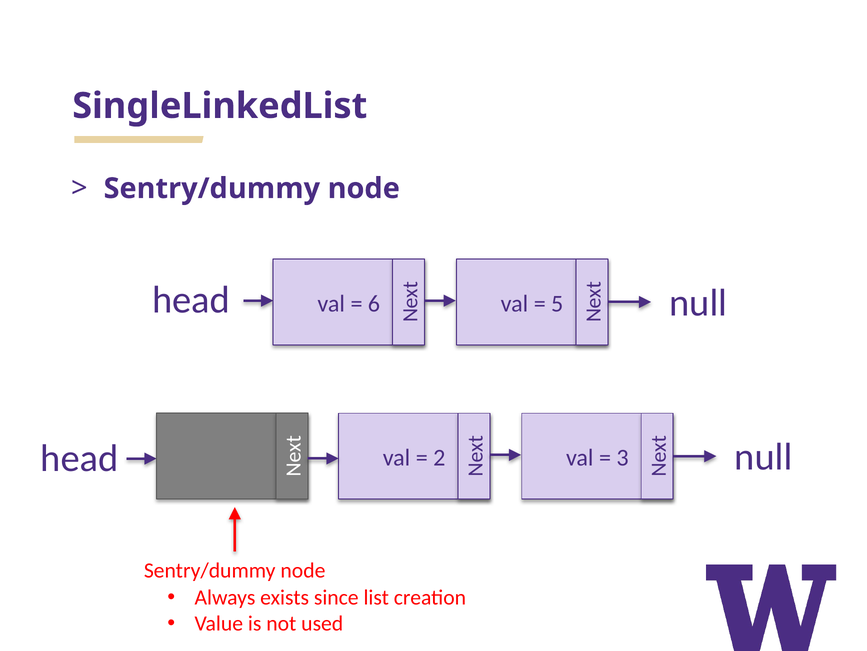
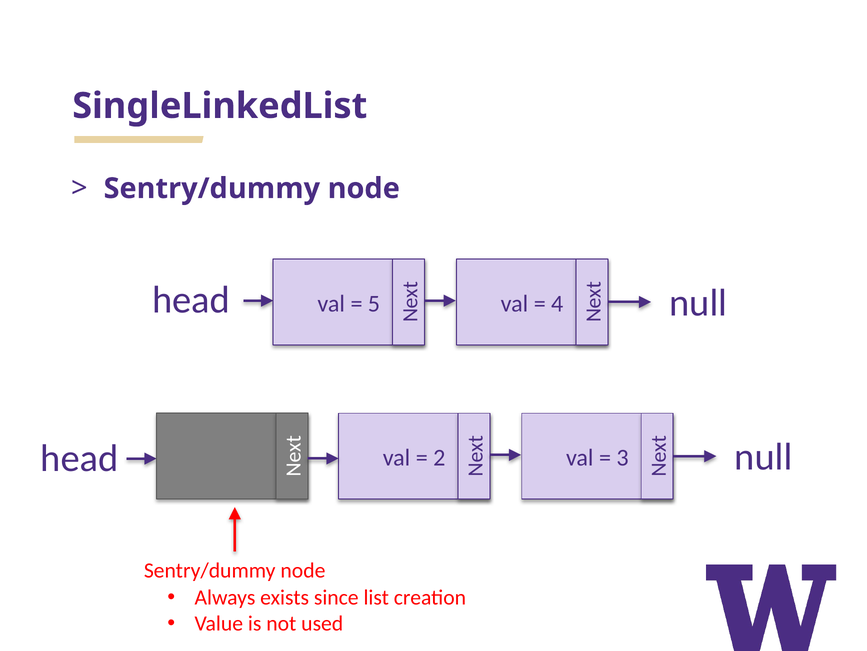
5: 5 -> 4
6: 6 -> 5
